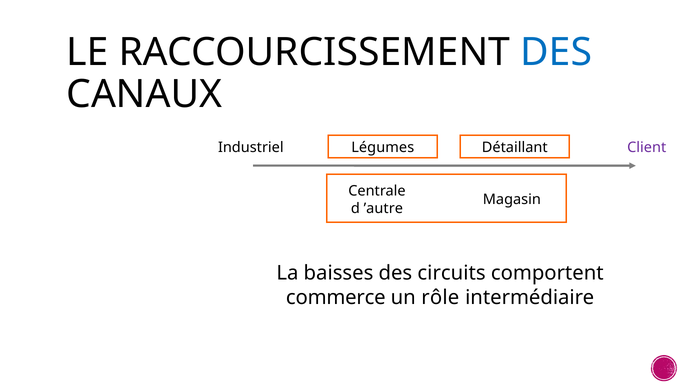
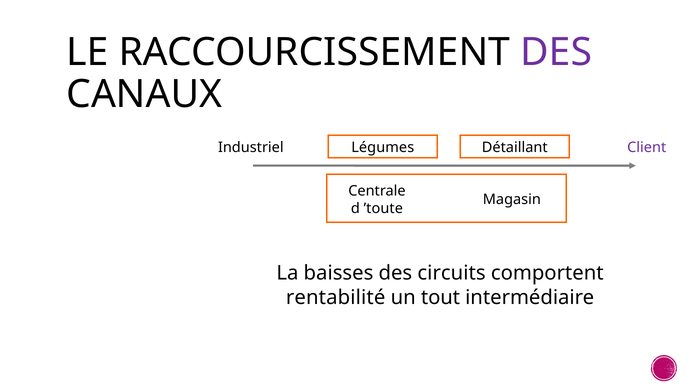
DES at (556, 52) colour: blue -> purple
’autre: ’autre -> ’toute
commerce: commerce -> rentabilité
rôle: rôle -> tout
